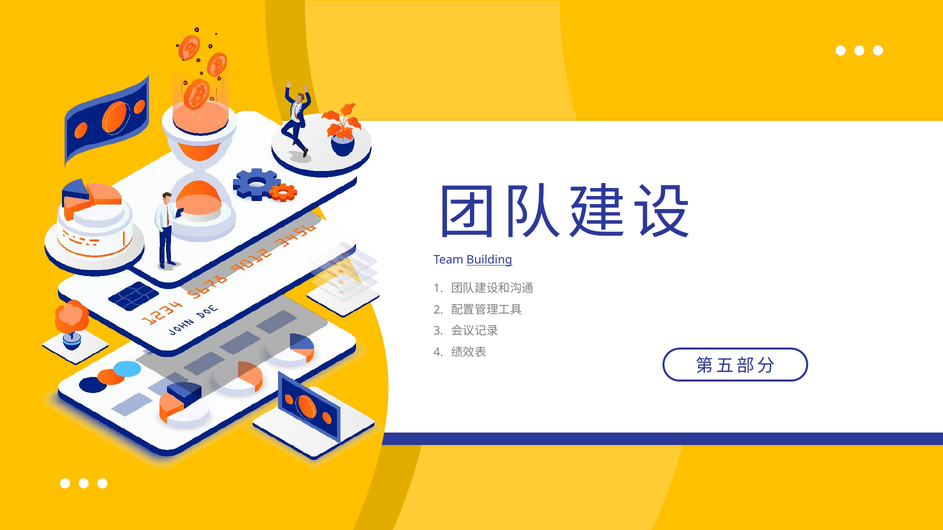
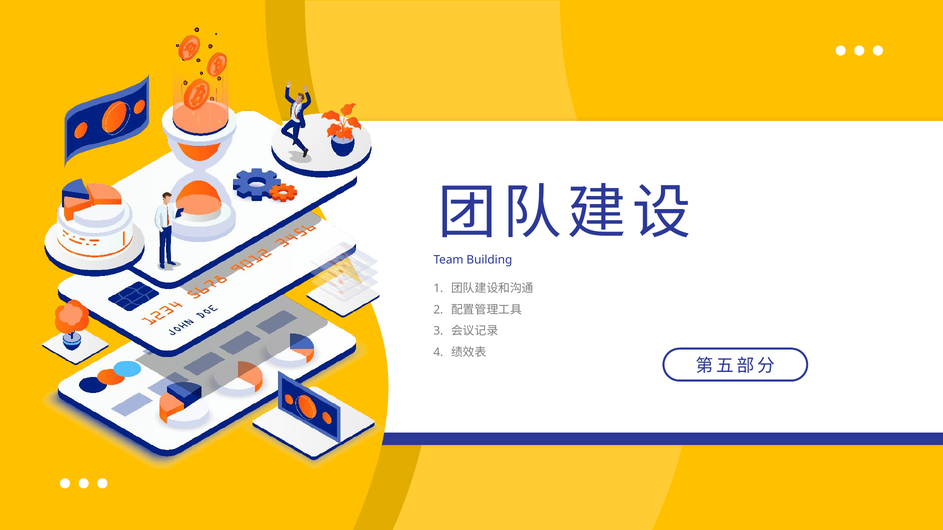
Building underline: present -> none
